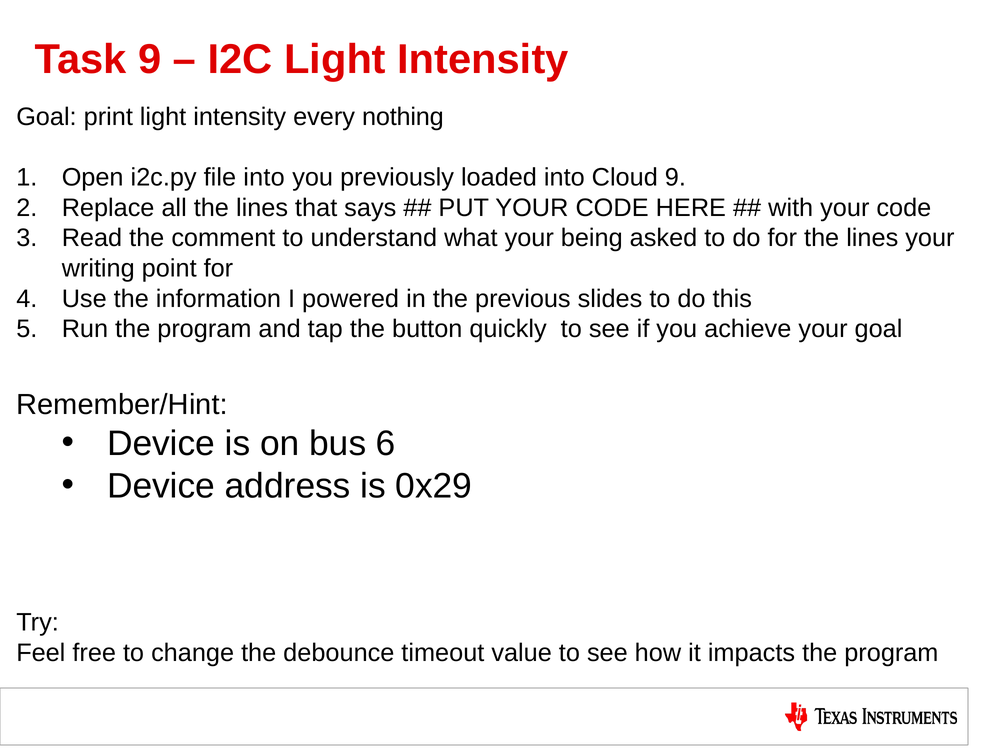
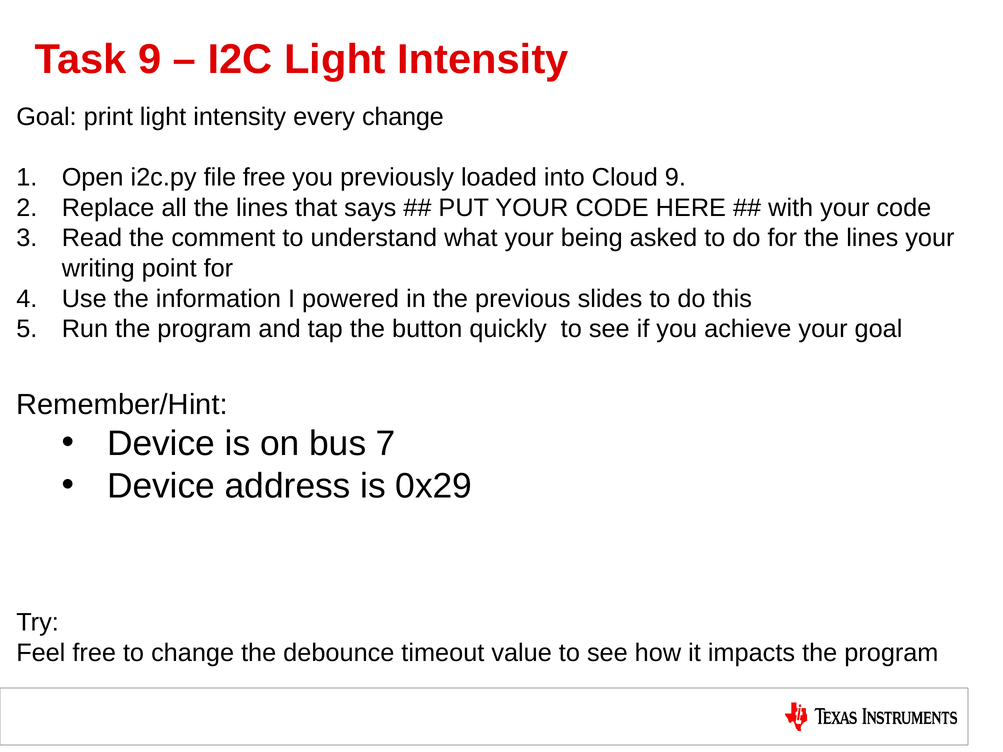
every nothing: nothing -> change
file into: into -> free
6: 6 -> 7
